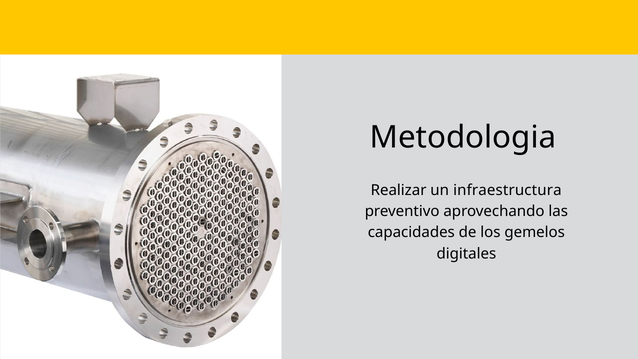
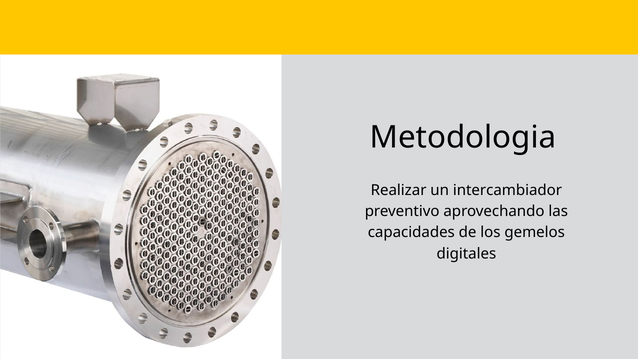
infraestructura: infraestructura -> intercambiador
